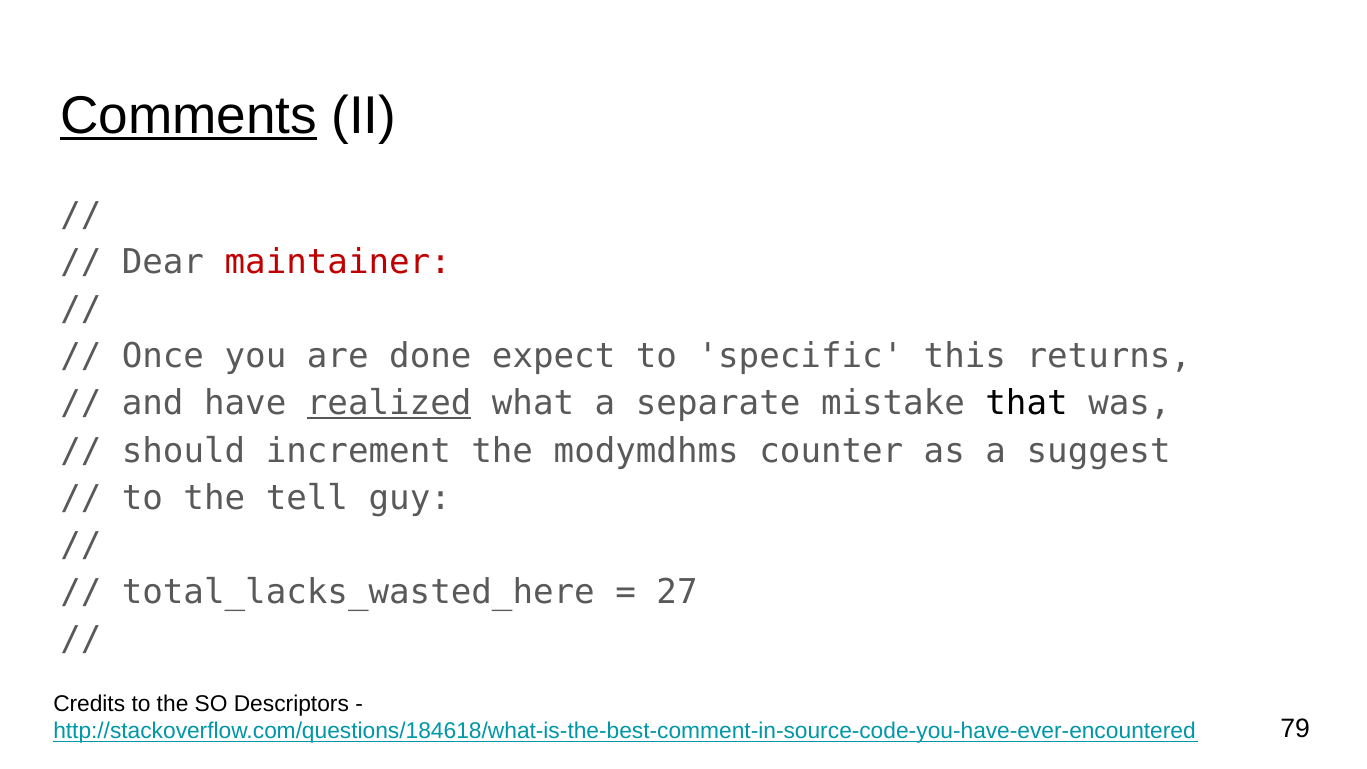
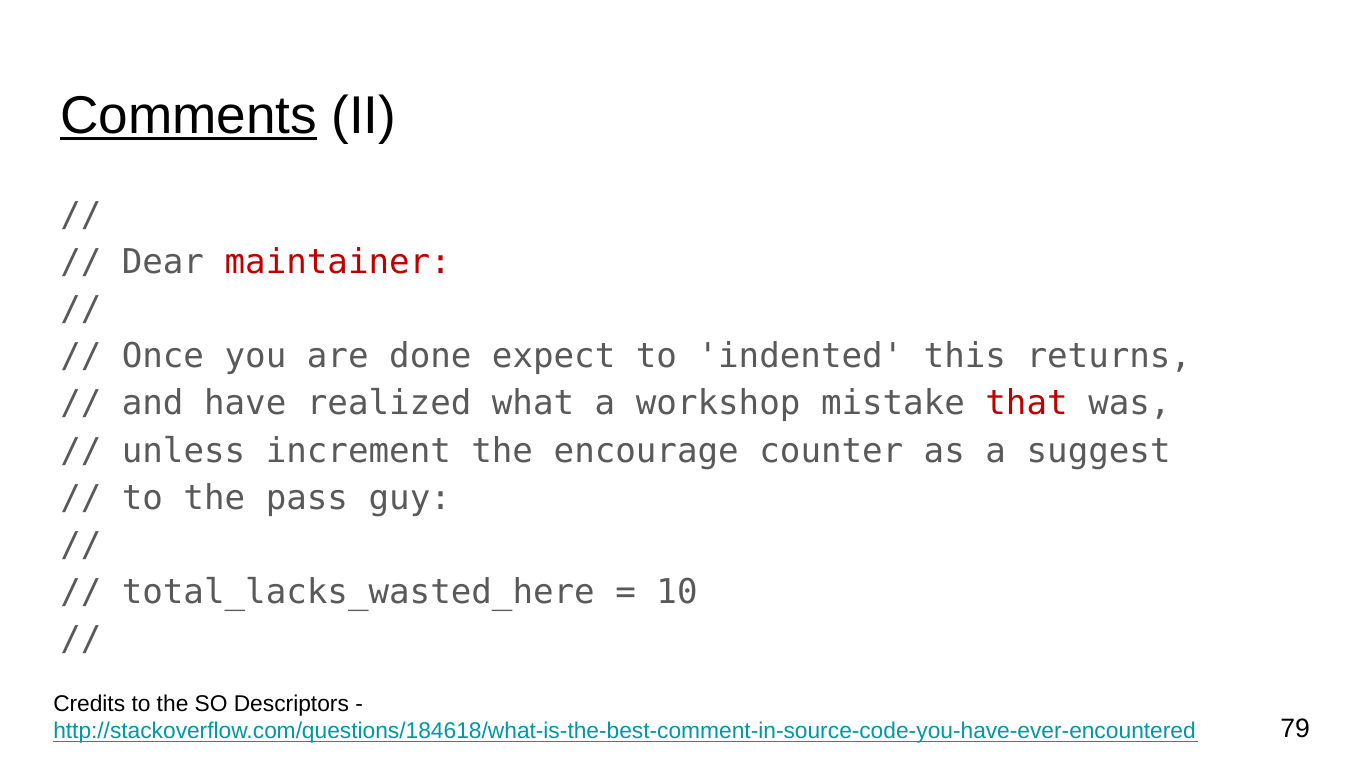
specific: specific -> indented
realized underline: present -> none
separate: separate -> workshop
that colour: black -> red
should: should -> unless
modymdhms: modymdhms -> encourage
tell: tell -> pass
27: 27 -> 10
